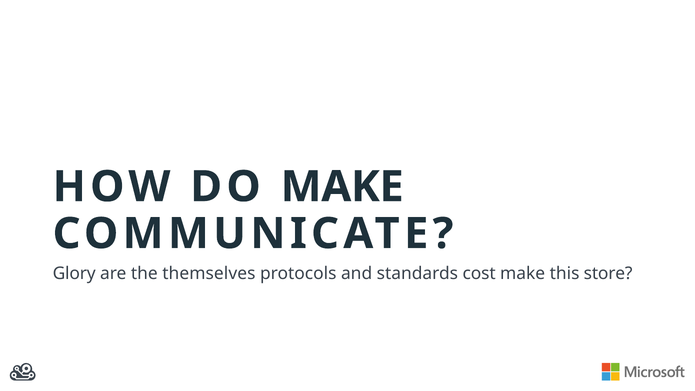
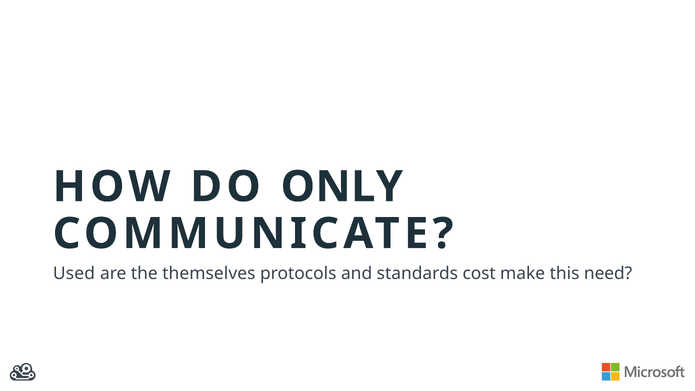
DO MAKE: MAKE -> ONLY
Glory: Glory -> Used
store: store -> need
